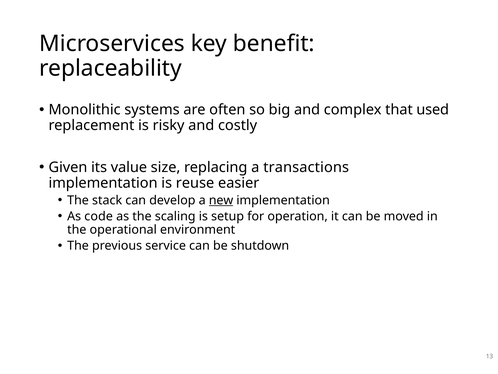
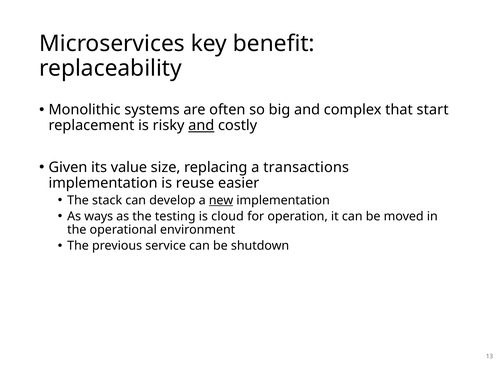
used: used -> start
and at (201, 125) underline: none -> present
code: code -> ways
scaling: scaling -> testing
setup: setup -> cloud
